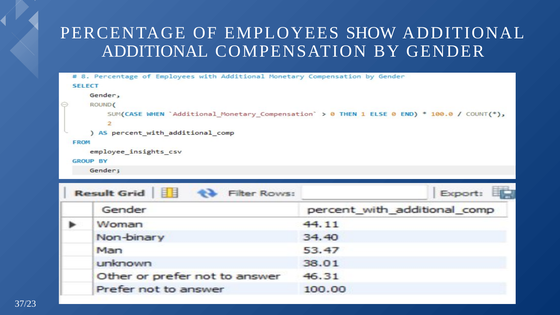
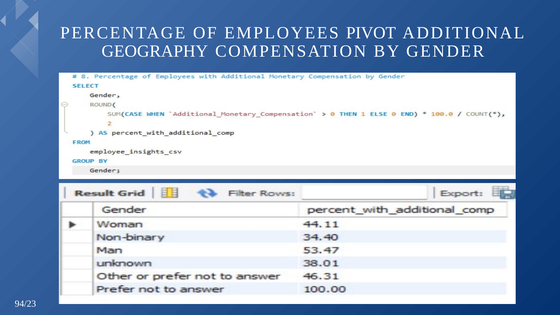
SHOW: SHOW -> PIVOT
ADDITIONAL at (155, 51): ADDITIONAL -> GEOGRAPHY
37/23: 37/23 -> 94/23
